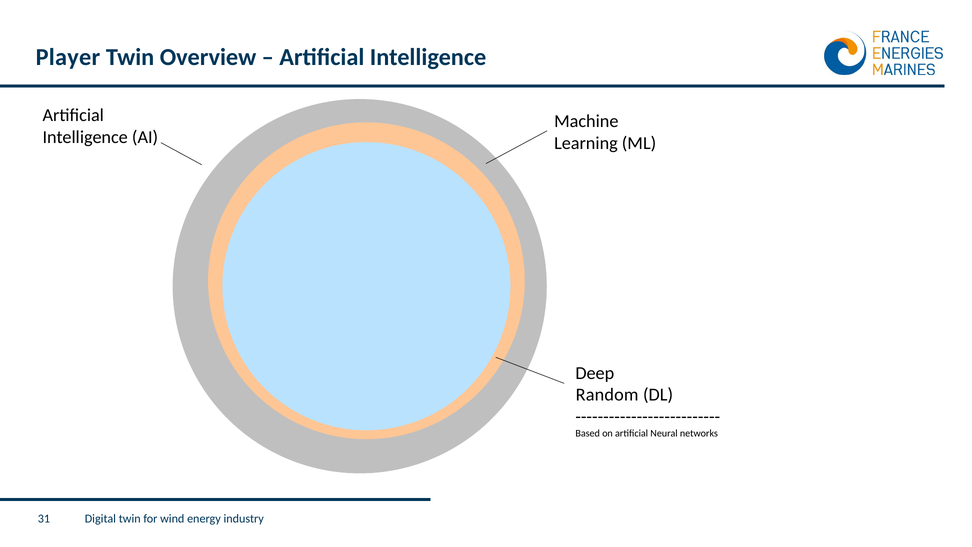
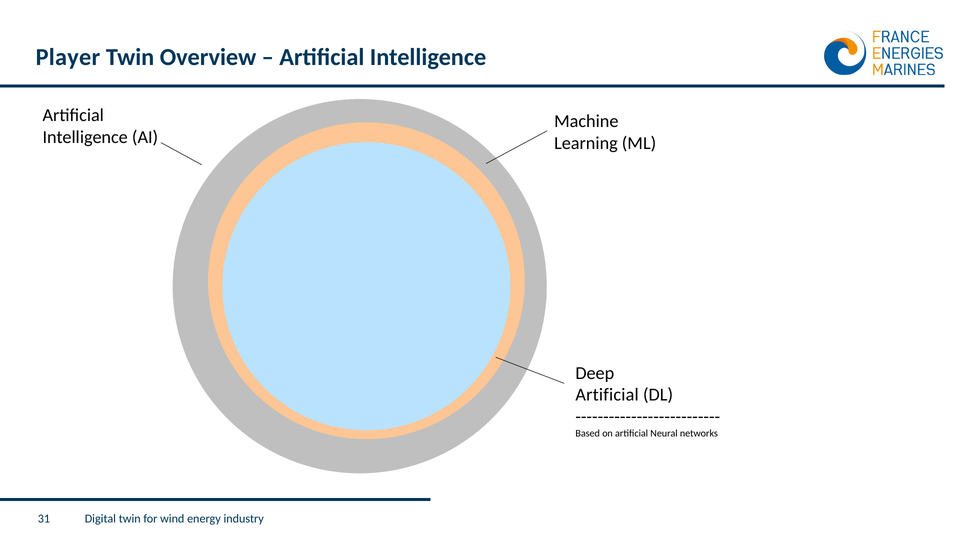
Random at (607, 395): Random -> Artificial
